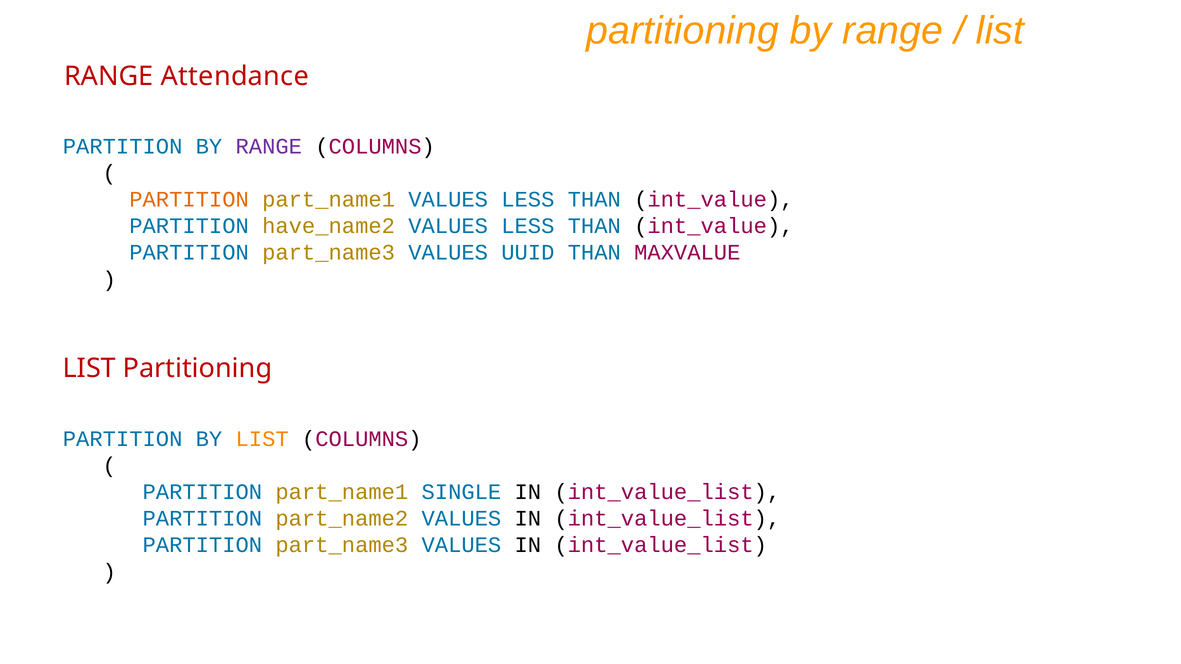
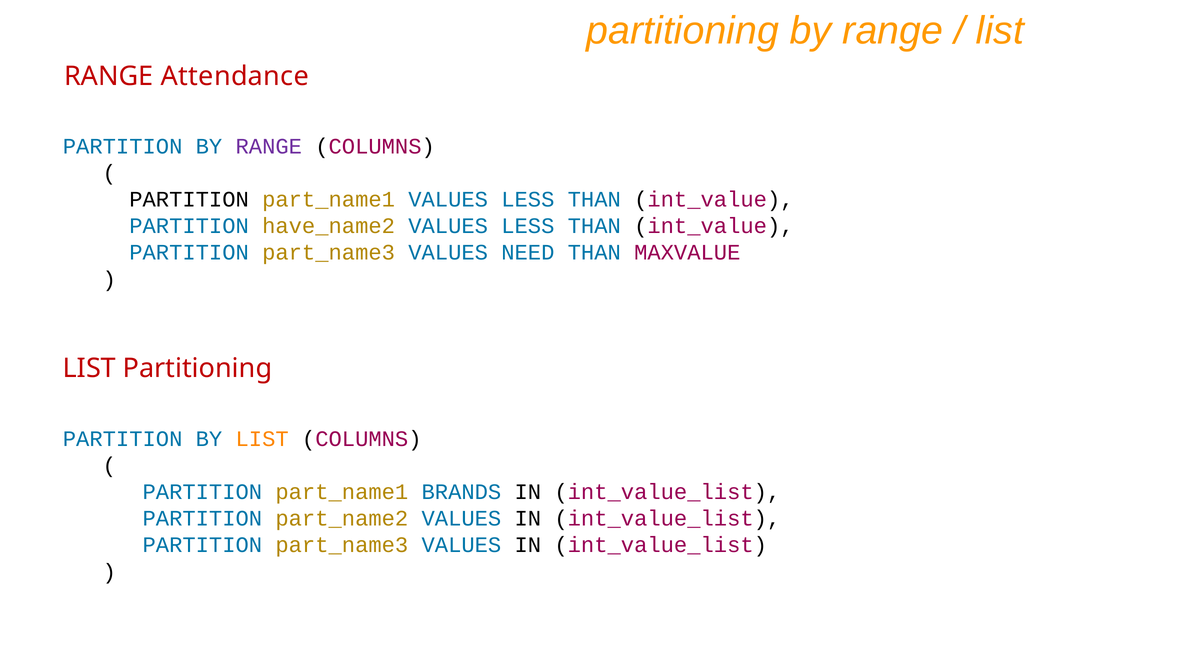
PARTITION at (189, 200) colour: orange -> black
UUID: UUID -> NEED
SINGLE: SINGLE -> BRANDS
